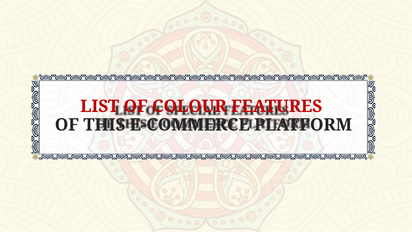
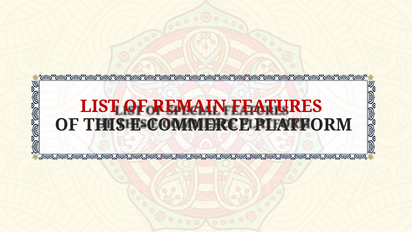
COLOUR: COLOUR -> REMAIN
